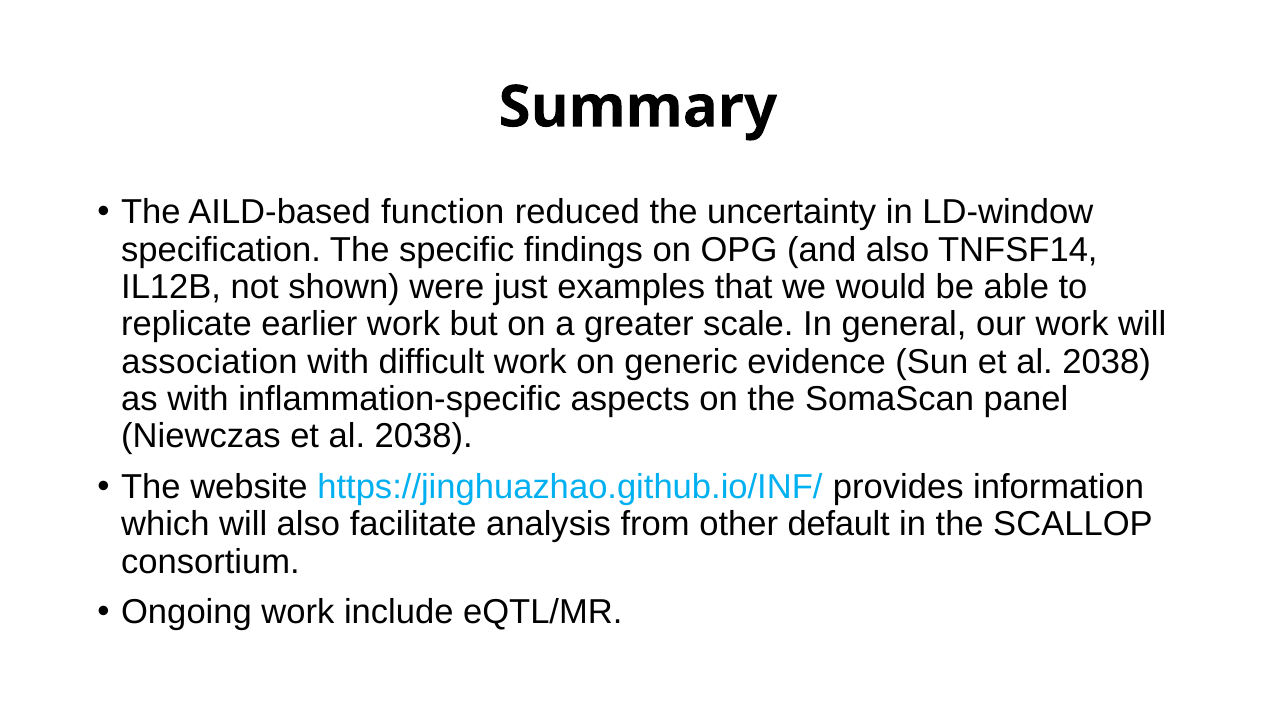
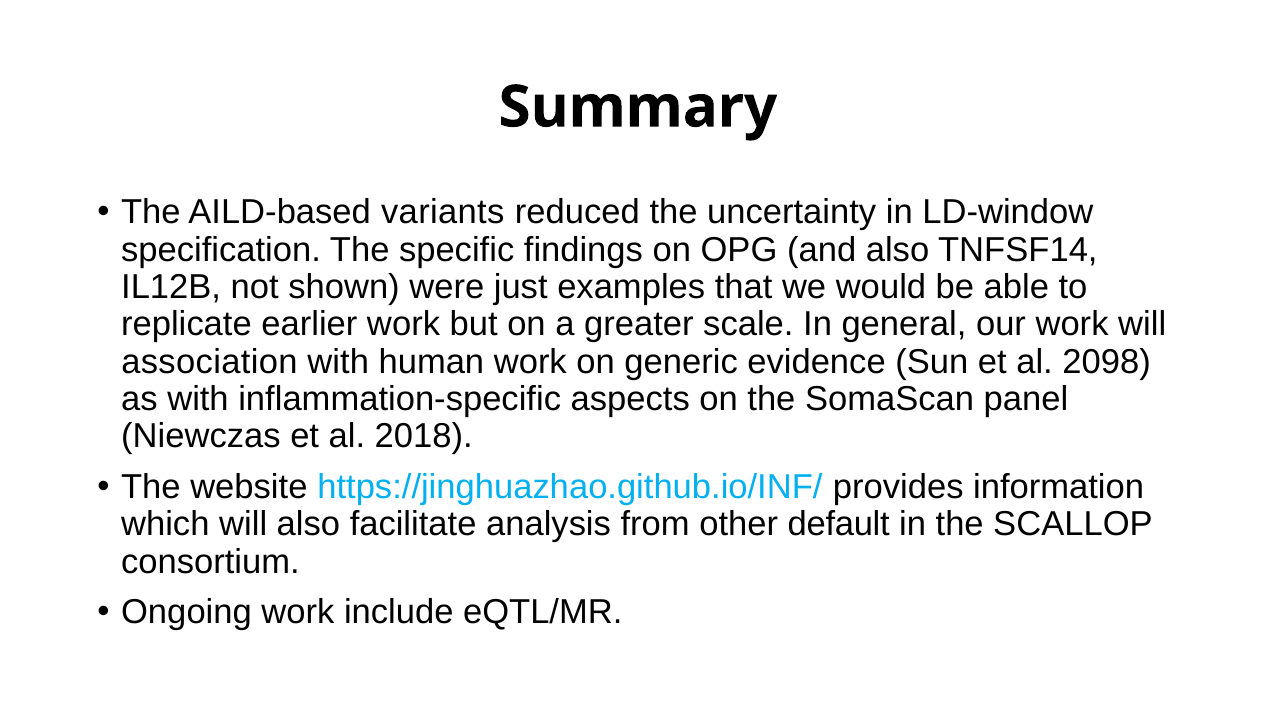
function: function -> variants
difficult: difficult -> human
Sun et al 2038: 2038 -> 2098
Niewczas et al 2038: 2038 -> 2018
